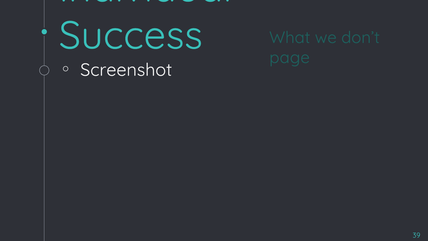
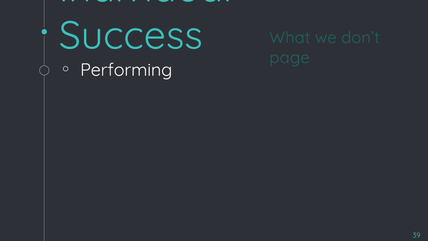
Screenshot: Screenshot -> Performing
